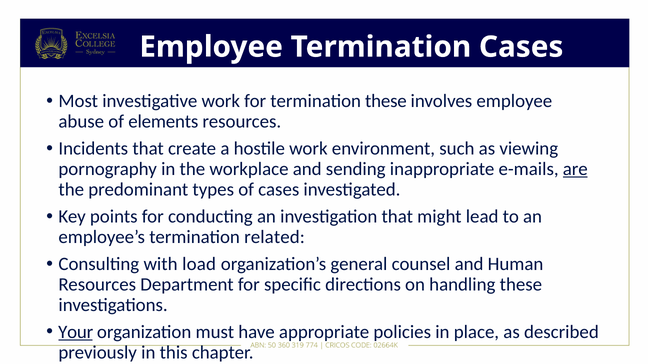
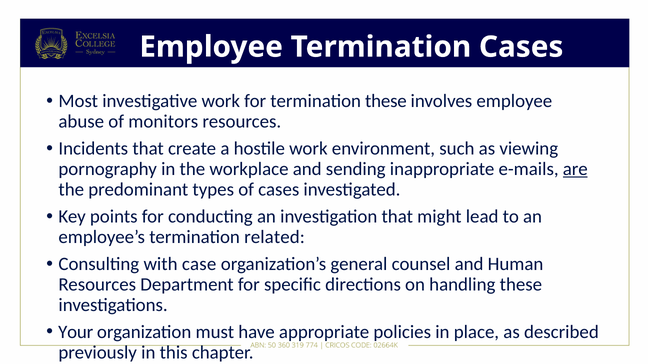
elements: elements -> monitors
load: load -> case
Your underline: present -> none
